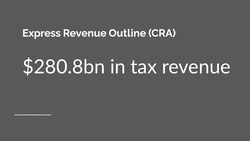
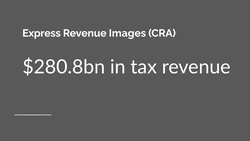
Outline: Outline -> Images
